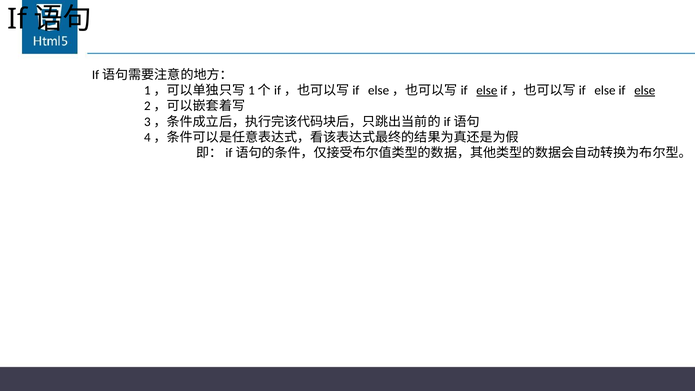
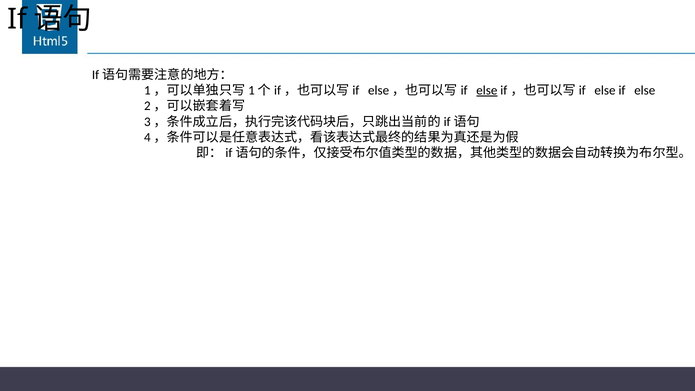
else at (645, 90) underline: present -> none
